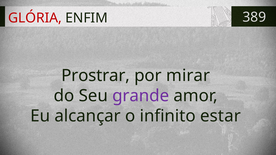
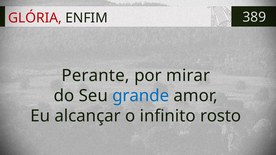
Prostrar: Prostrar -> Perante
grande colour: purple -> blue
estar: estar -> rosto
